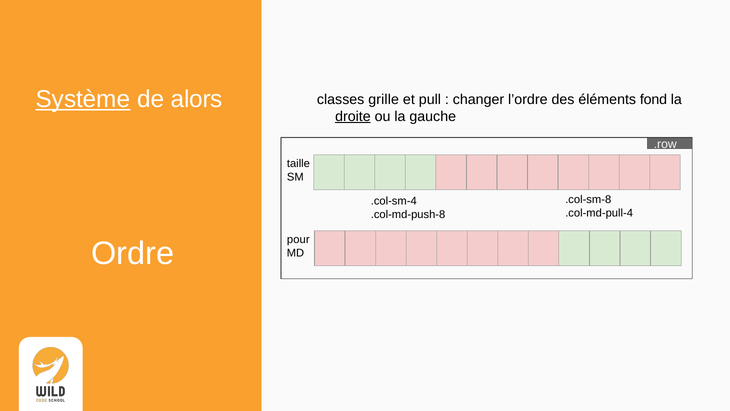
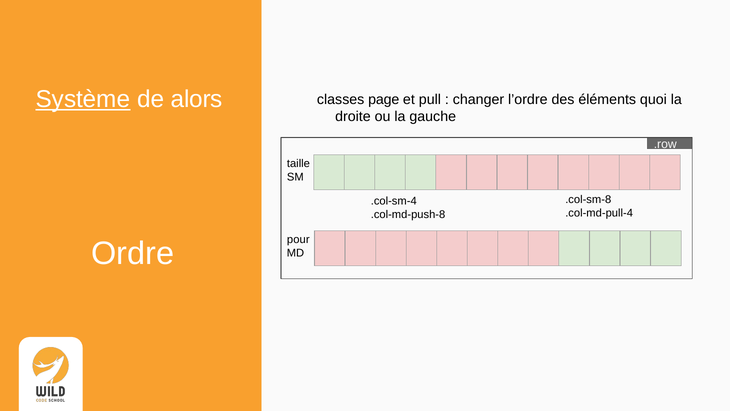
grille: grille -> page
fond: fond -> quoi
droite underline: present -> none
